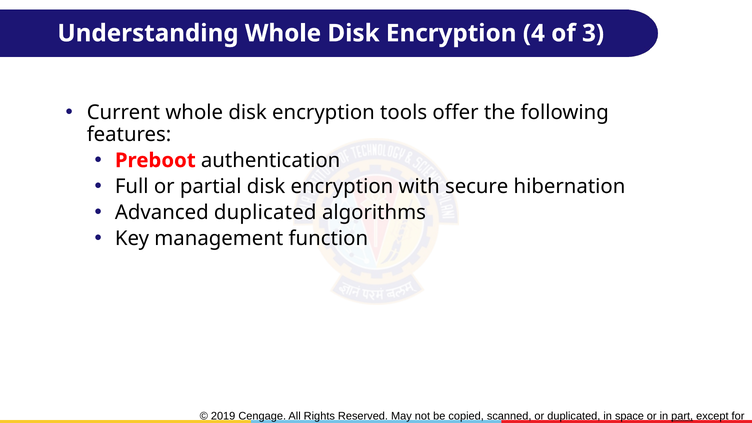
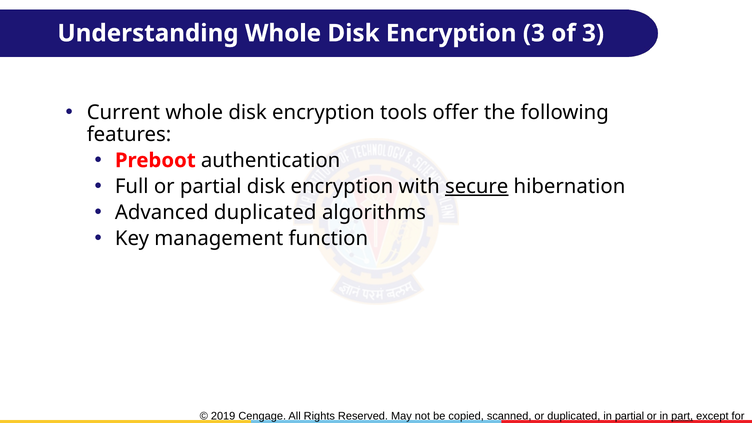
Encryption 4: 4 -> 3
secure underline: none -> present
in space: space -> partial
